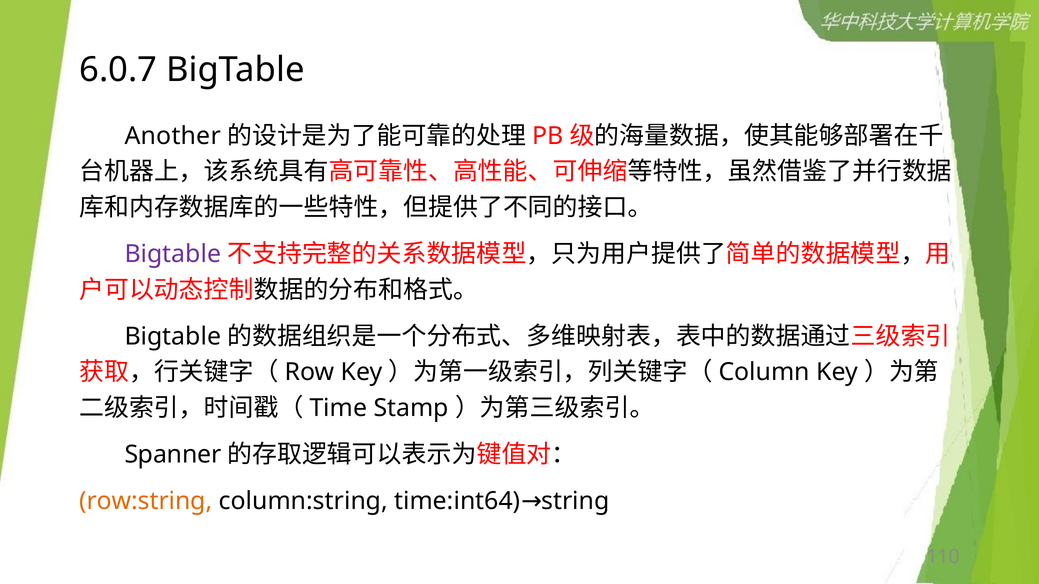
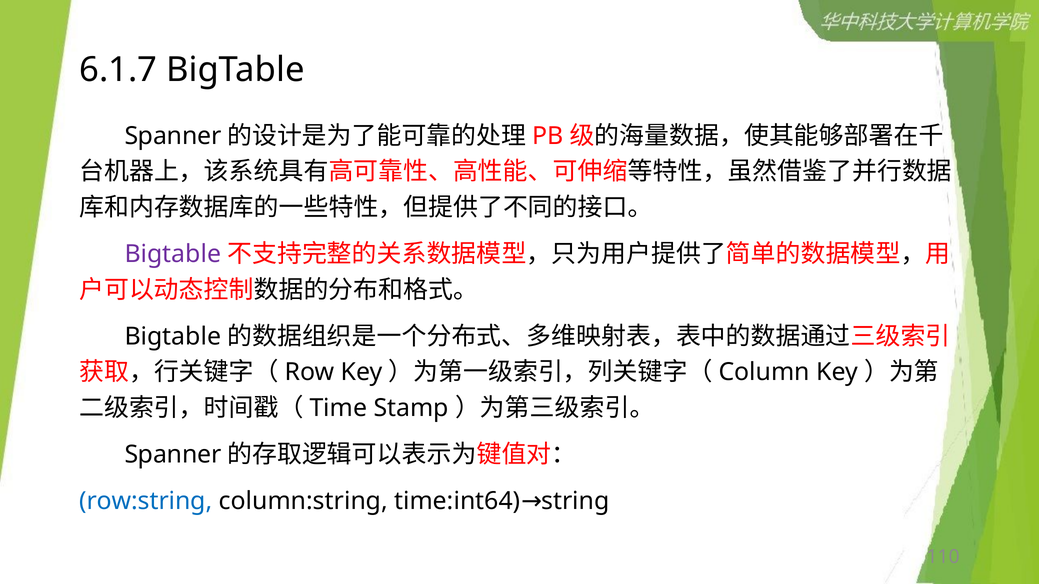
6.0.7: 6.0.7 -> 6.1.7
Another at (173, 136): Another -> Spanner
row:string colour: orange -> blue
